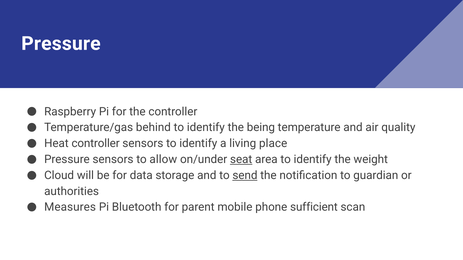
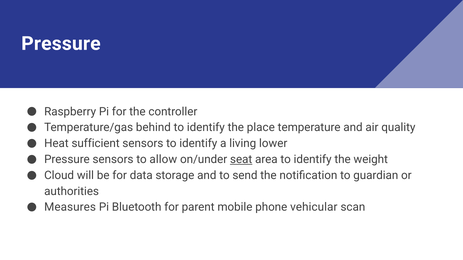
being: being -> place
Heat controller: controller -> sufficient
place: place -> lower
send underline: present -> none
sufficient: sufficient -> vehicular
